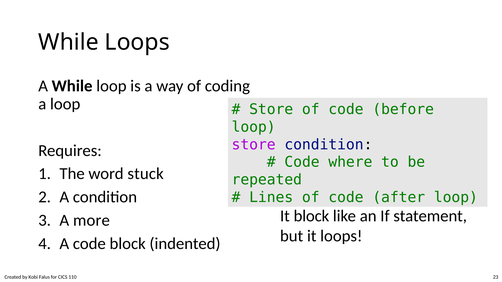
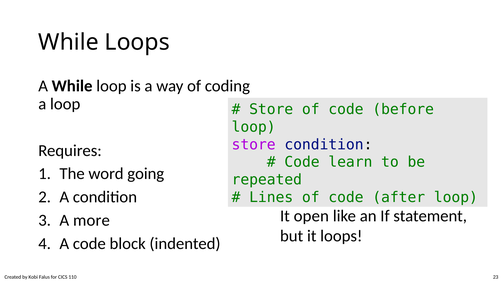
where: where -> learn
stuck: stuck -> going
It block: block -> open
